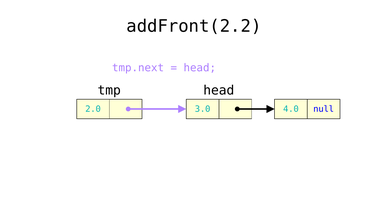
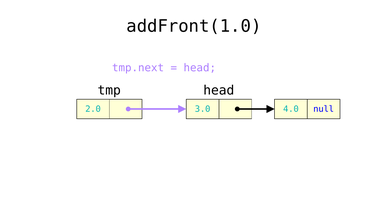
addFront(2.2: addFront(2.2 -> addFront(1.0
